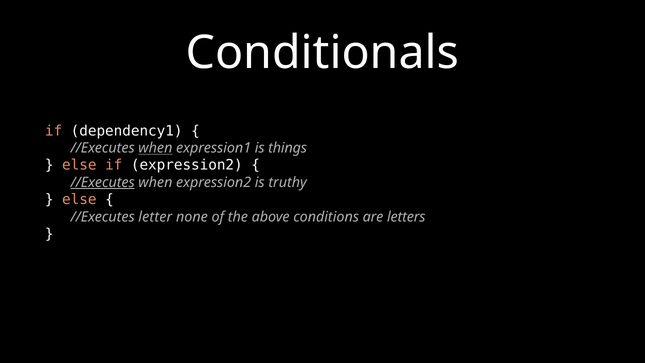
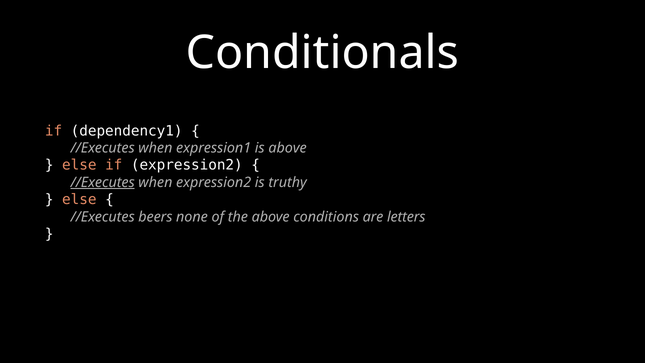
when at (155, 148) underline: present -> none
is things: things -> above
letter: letter -> beers
